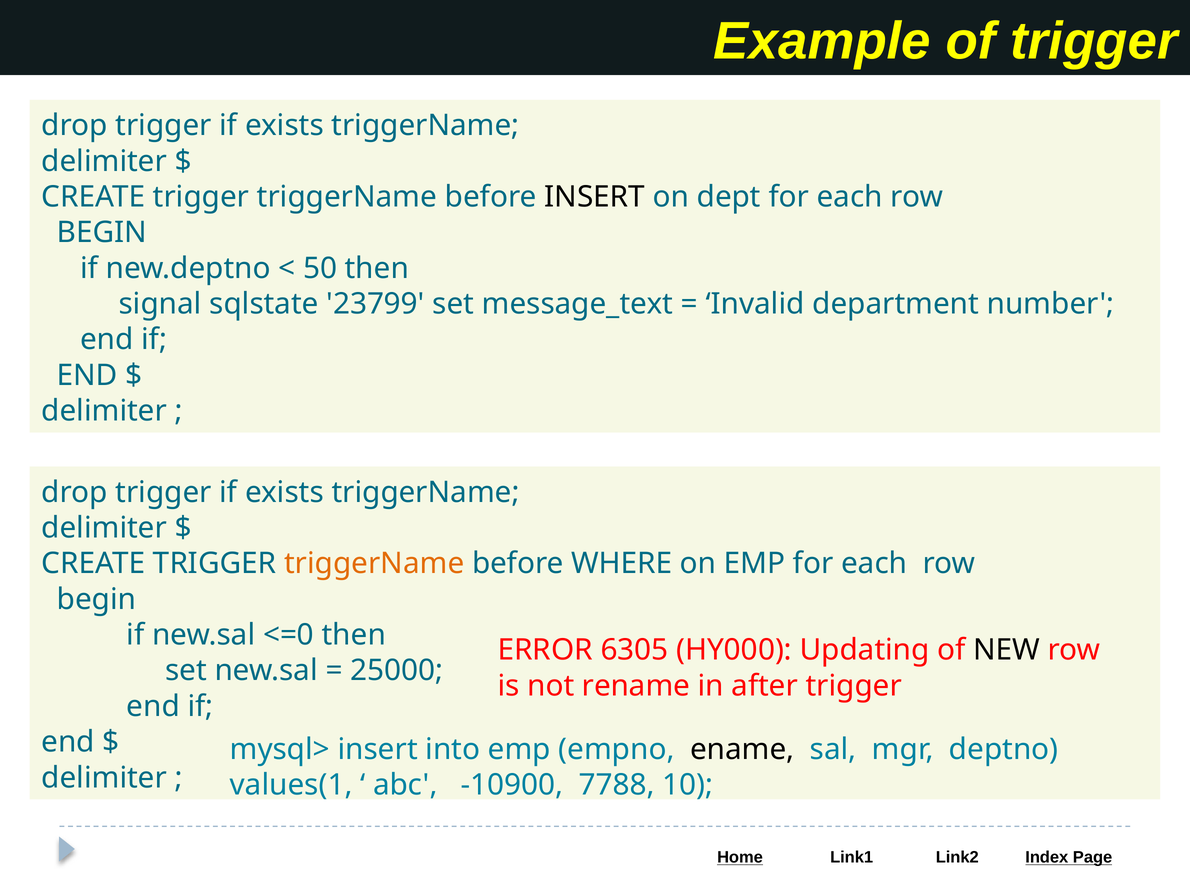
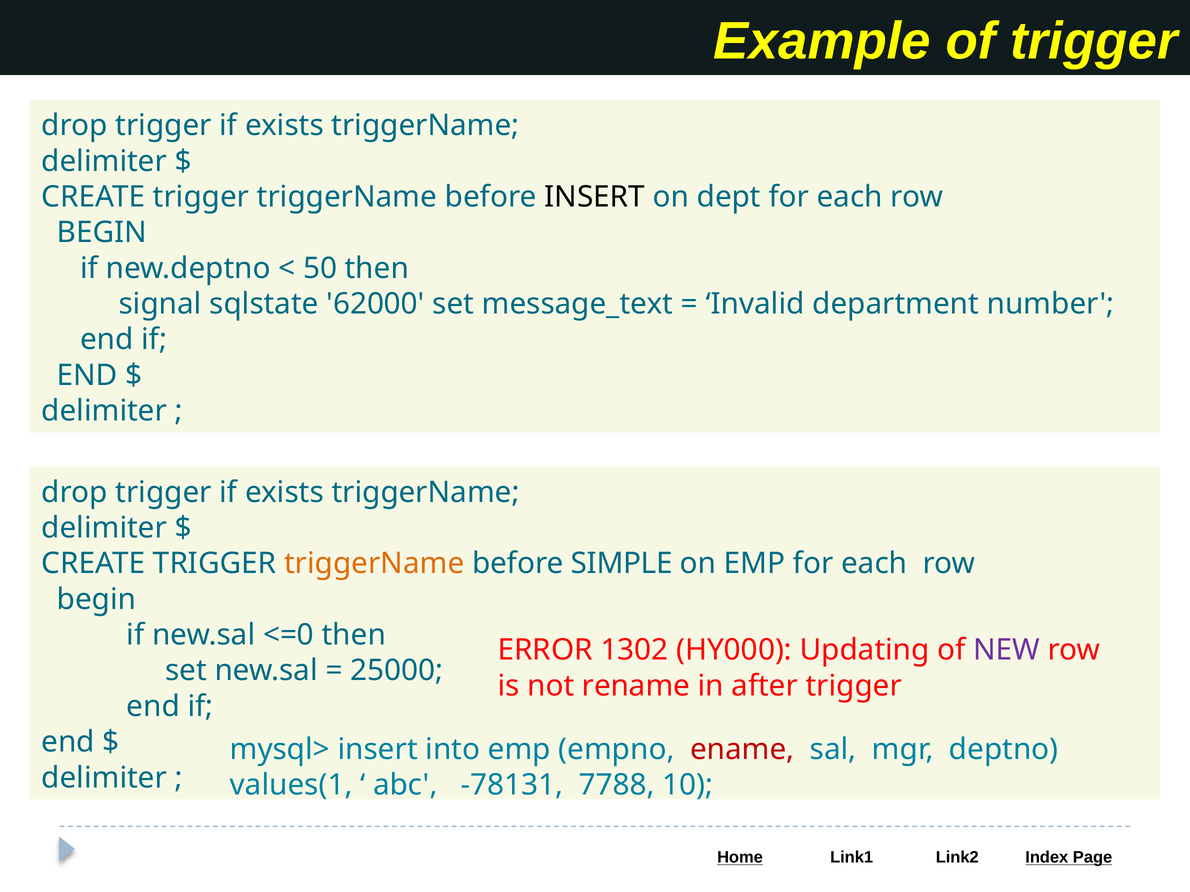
23799: 23799 -> 62000
WHERE: WHERE -> SIMPLE
6305: 6305 -> 1302
NEW colour: black -> purple
ename colour: black -> red
-10900: -10900 -> -78131
